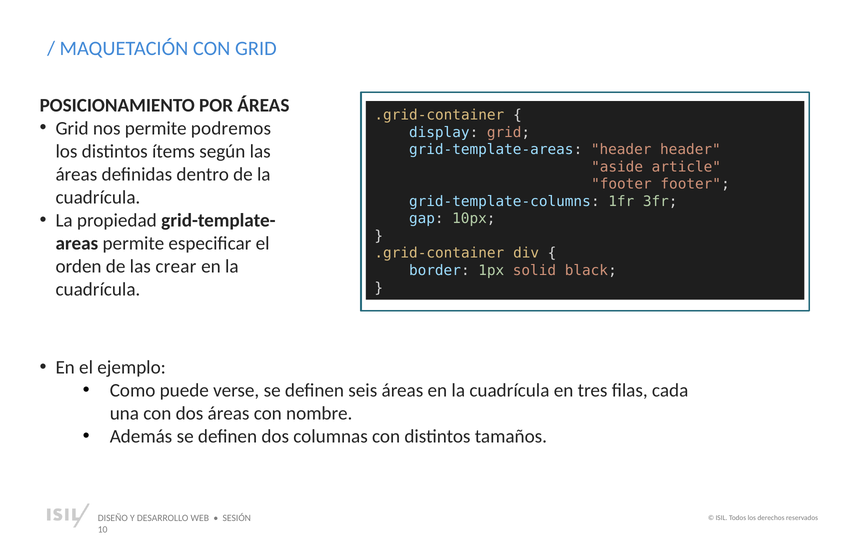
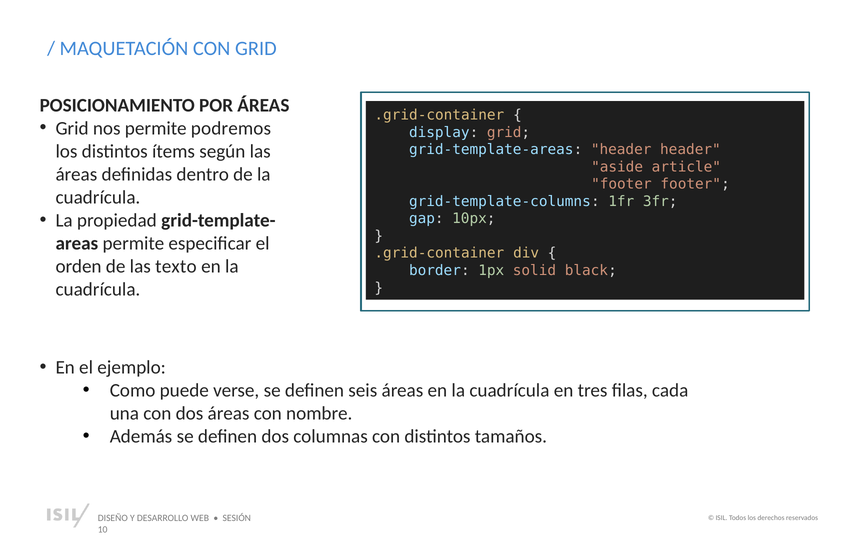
crear: crear -> texto
